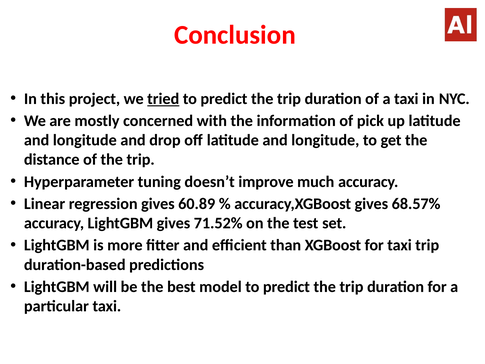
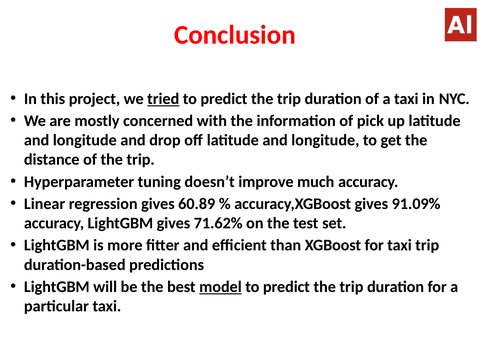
68.57%: 68.57% -> 91.09%
71.52%: 71.52% -> 71.62%
model underline: none -> present
